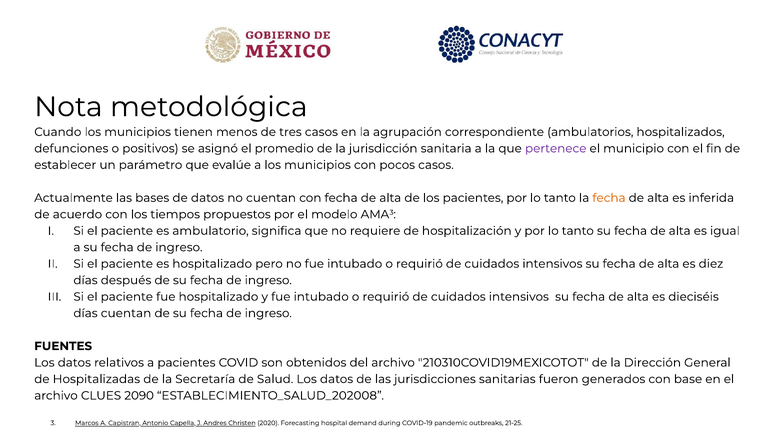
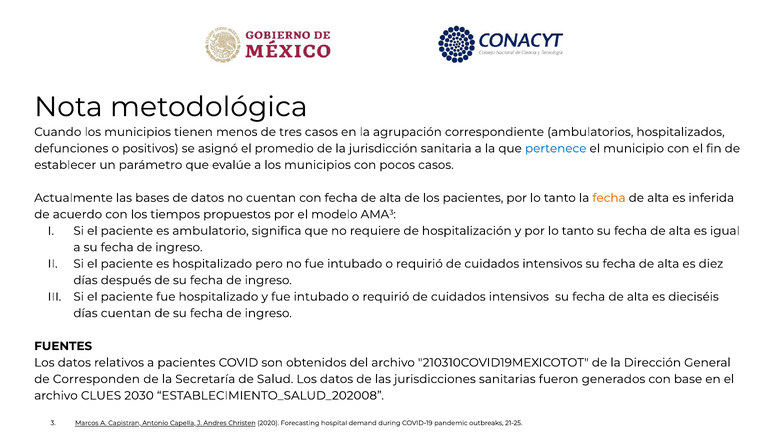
pertenece colour: purple -> blue
Hospitalizadas: Hospitalizadas -> Corresponden
2090: 2090 -> 2030
